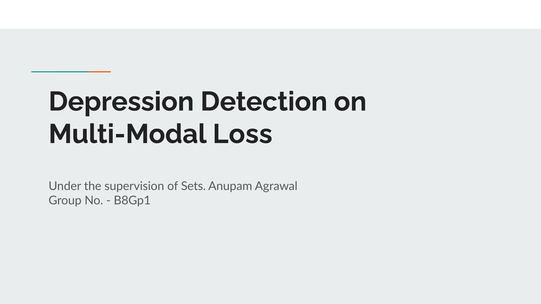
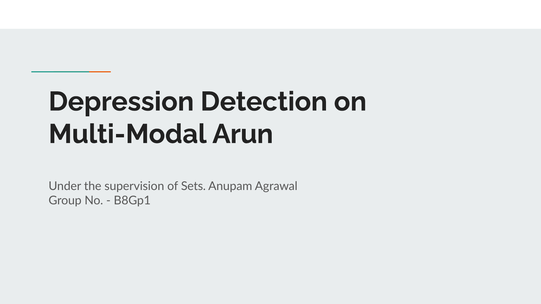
Loss: Loss -> Arun
